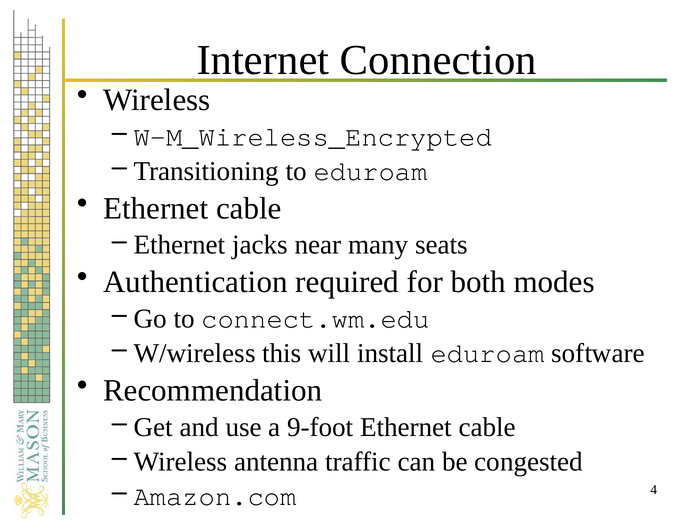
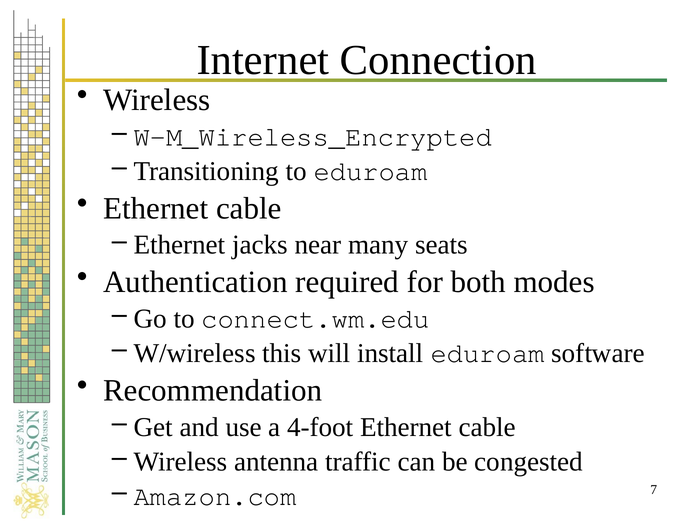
9-foot: 9-foot -> 4-foot
4: 4 -> 7
